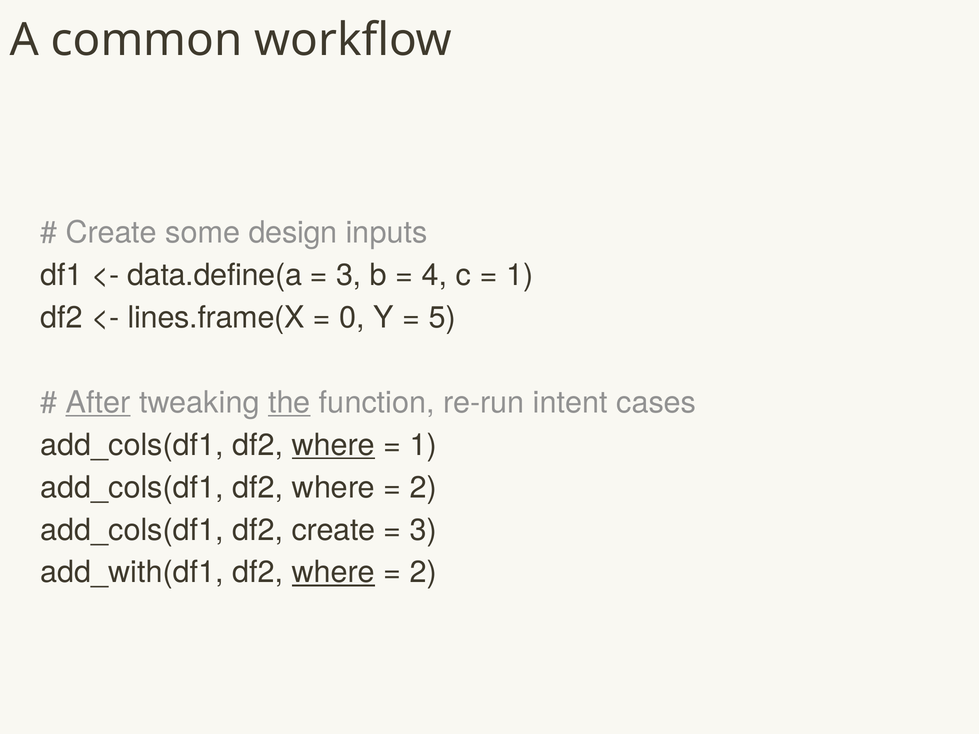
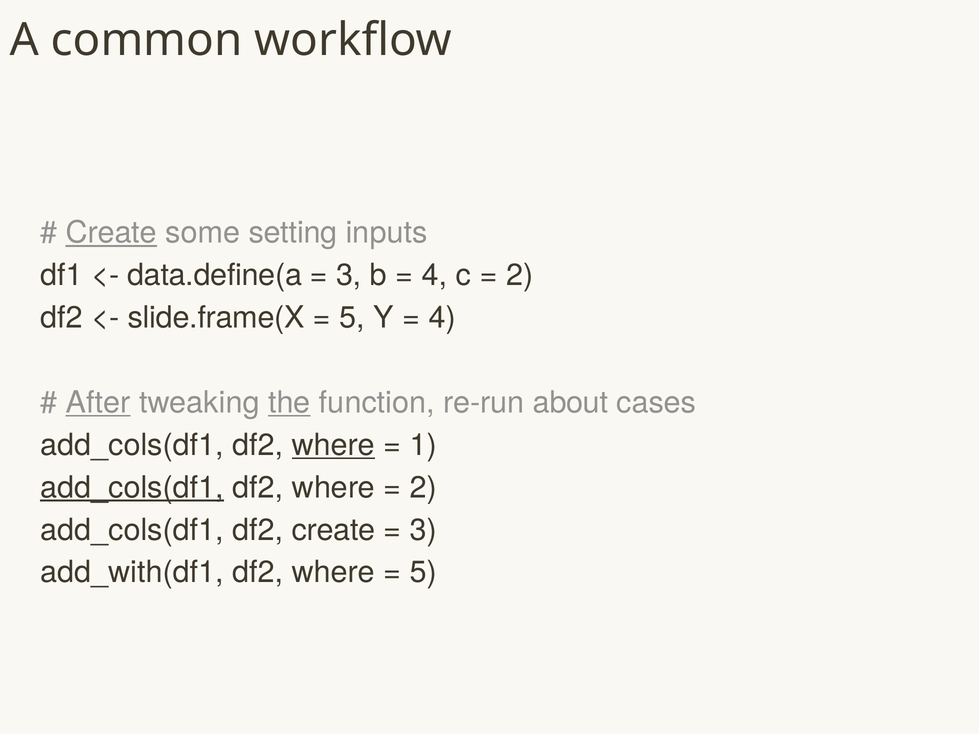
Create at (111, 233) underline: none -> present
design: design -> setting
1 at (520, 275): 1 -> 2
lines.frame(X: lines.frame(X -> slide.frame(X
0 at (352, 318): 0 -> 5
5 at (442, 318): 5 -> 4
intent: intent -> about
add_cols(df1 at (132, 488) underline: none -> present
where at (333, 573) underline: present -> none
2 at (423, 573): 2 -> 5
